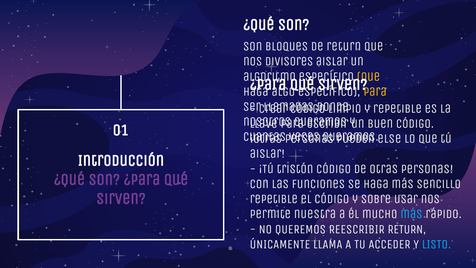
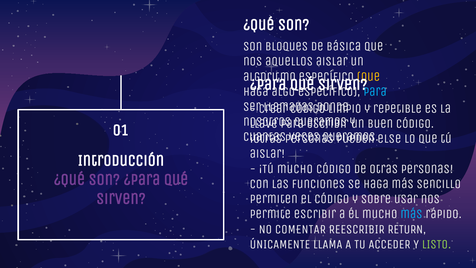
de return: return -> básica
divisores: divisores -> aquellos
para at (375, 92) colour: yellow -> light blue
¡Tú tristón: tristón -> mucho
repetible at (274, 199): repetible -> permiten
permite nuestra: nuestra -> escribir
QUEREMOS: QUEREMOS -> COMENTAR
LISTO colour: light blue -> light green
